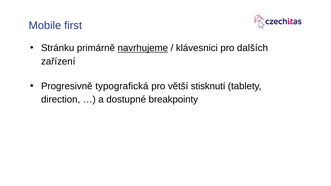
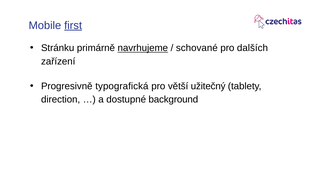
first underline: none -> present
klávesnici: klávesnici -> schované
stisknutí: stisknutí -> užitečný
breakpointy: breakpointy -> background
